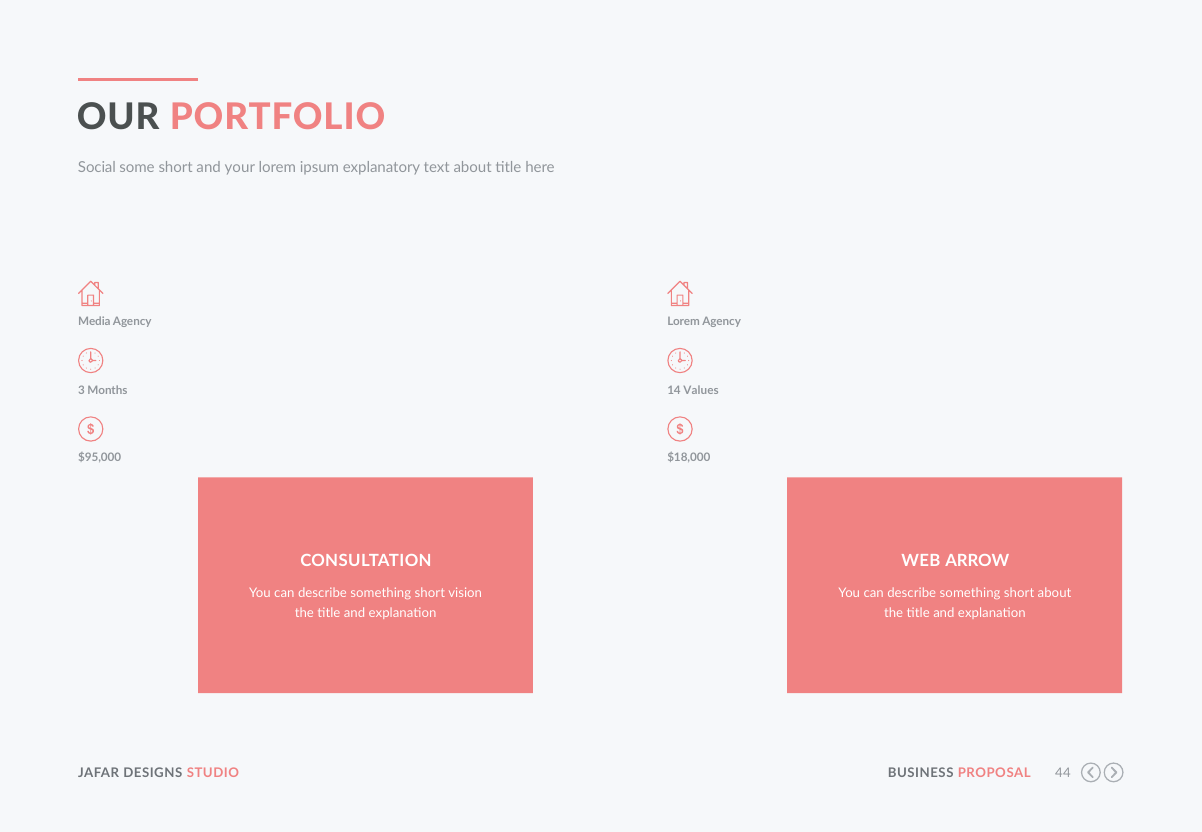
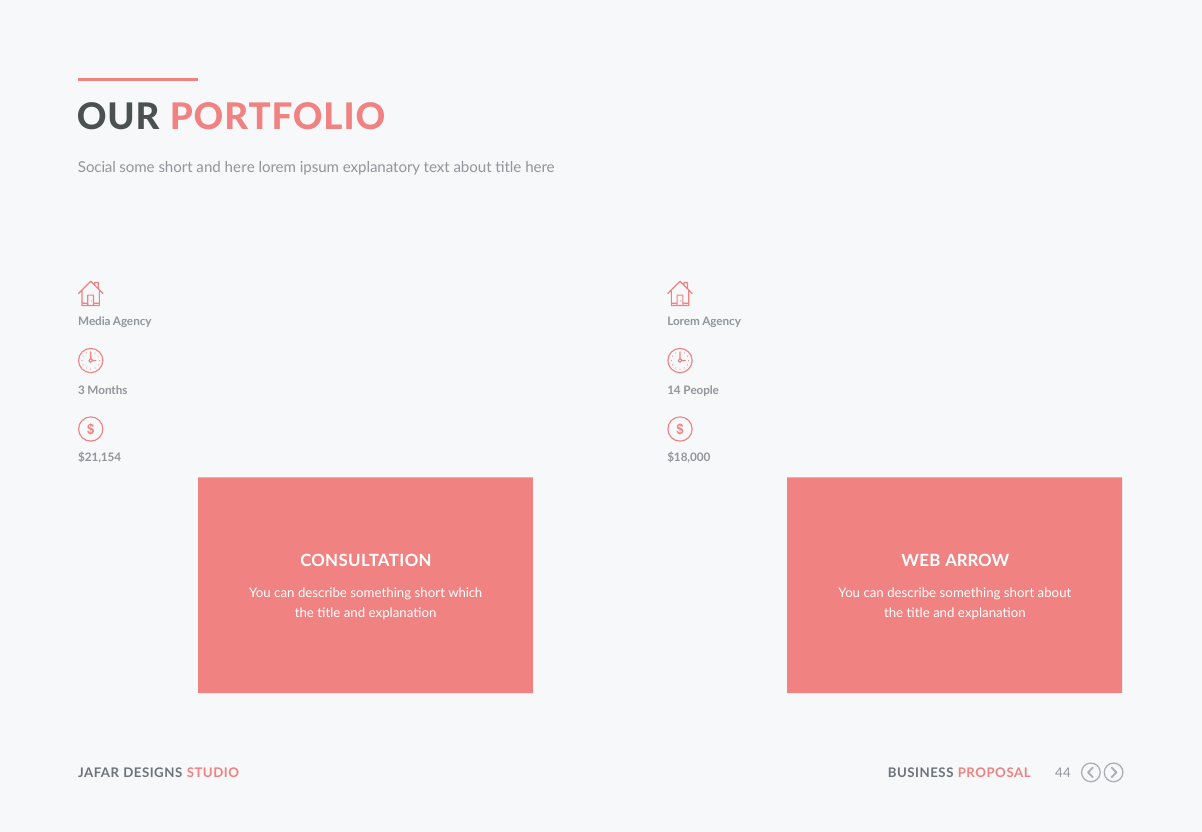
and your: your -> here
Values: Values -> People
$95,000: $95,000 -> $21,154
vision: vision -> which
